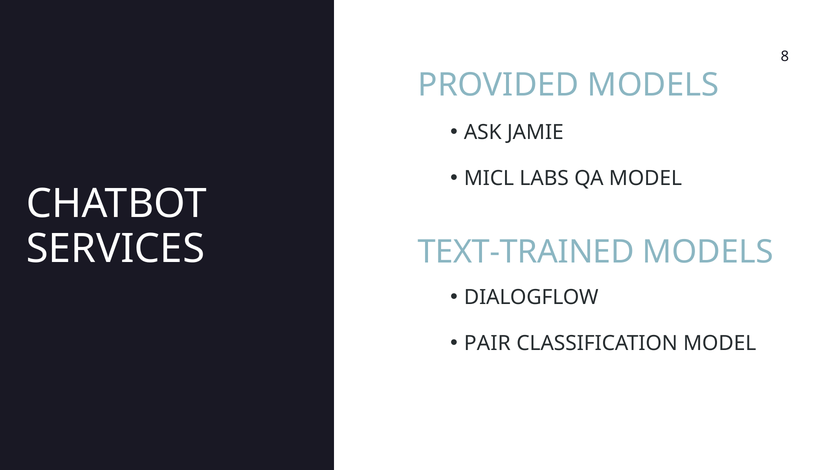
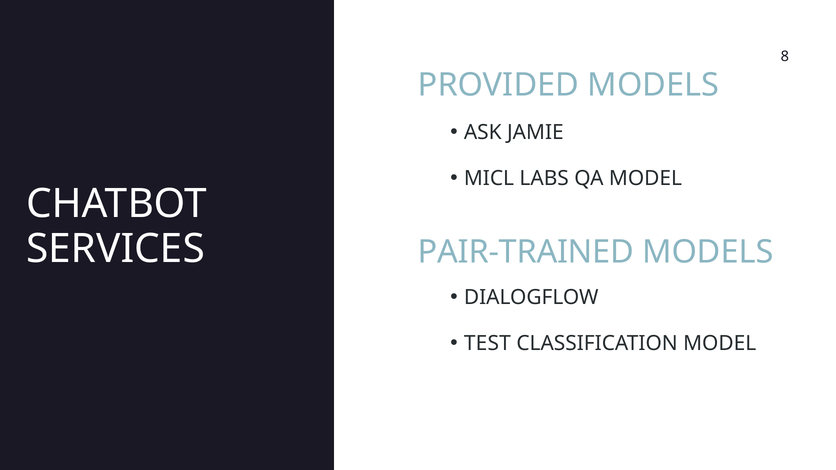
TEXT-TRAINED: TEXT-TRAINED -> PAIR-TRAINED
PAIR: PAIR -> TEST
